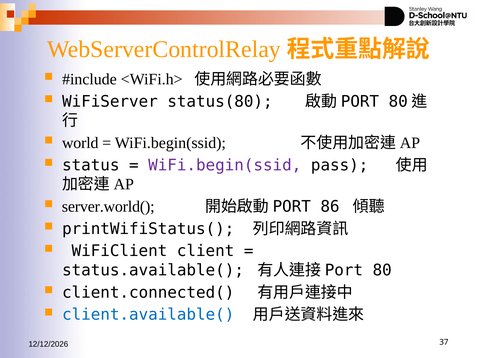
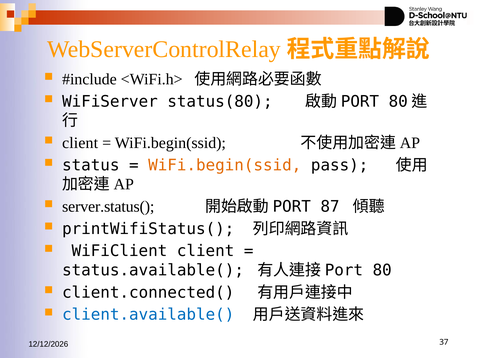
world at (80, 143): world -> client
WiFi.begin(ssid at (225, 165) colour: purple -> orange
server.world(: server.world( -> server.status(
86: 86 -> 87
